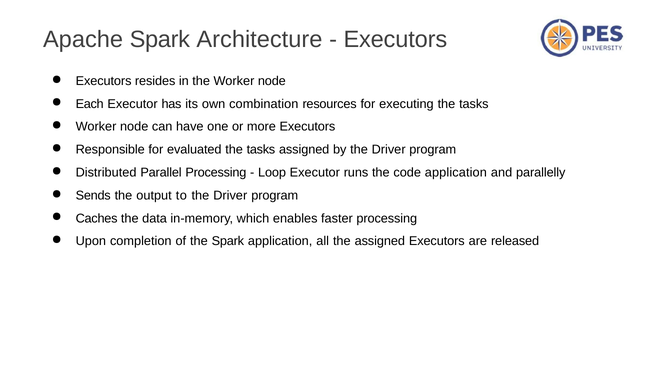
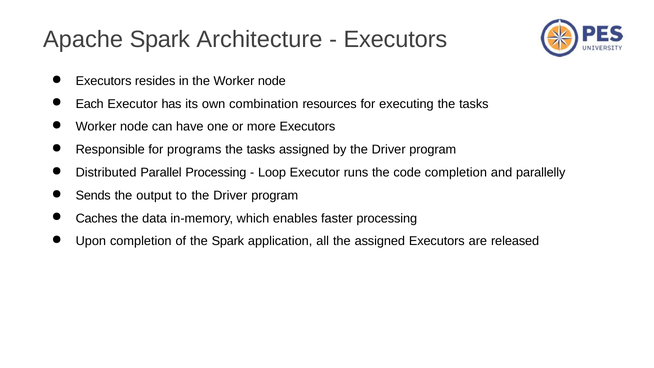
evaluated: evaluated -> programs
code application: application -> completion
